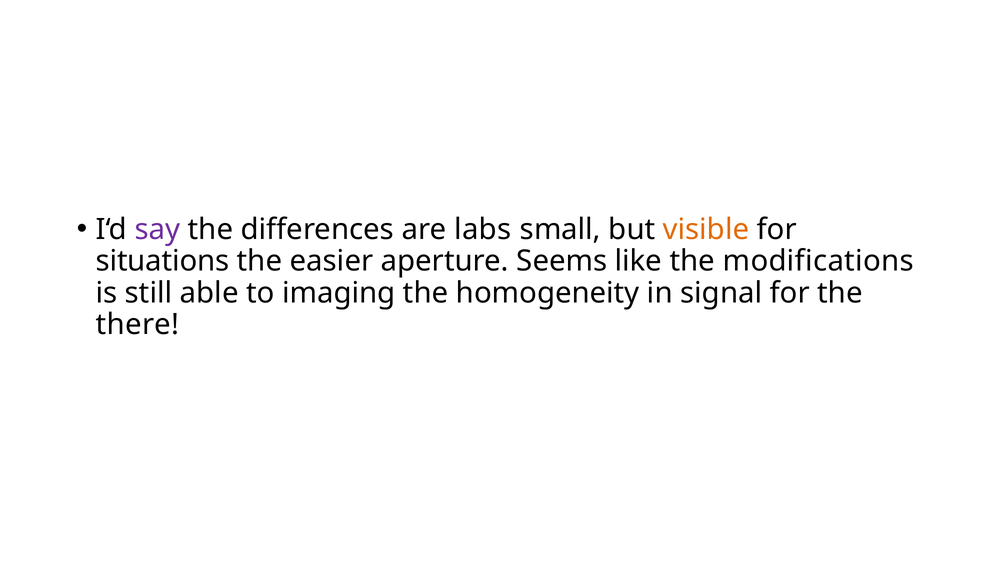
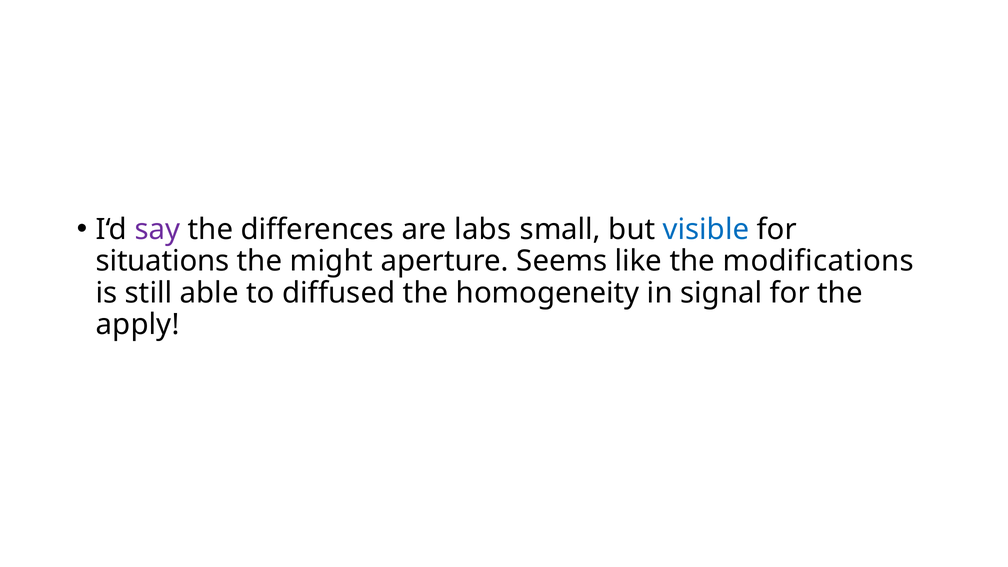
visible colour: orange -> blue
easier: easier -> might
imaging: imaging -> diffused
there: there -> apply
